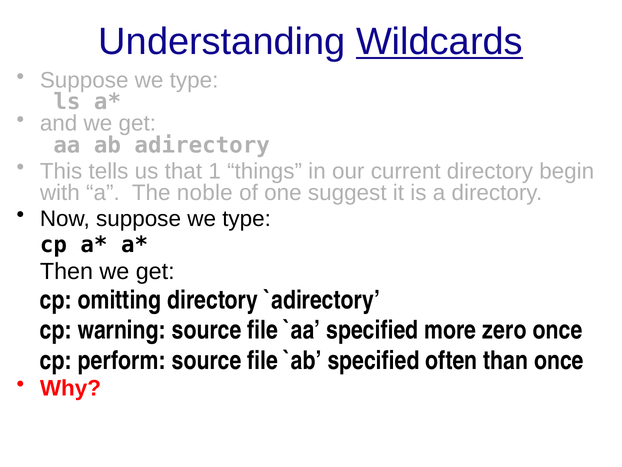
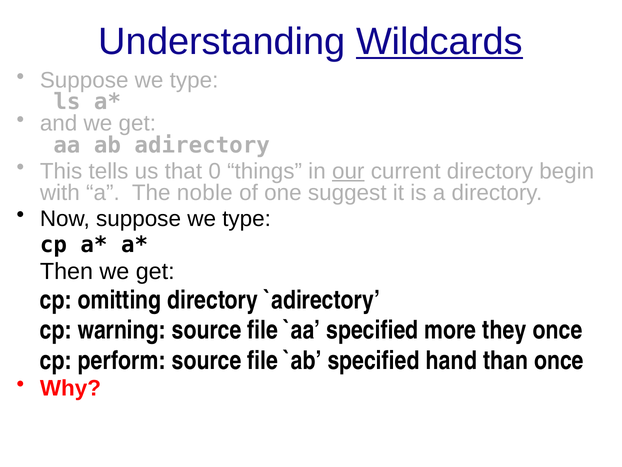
1: 1 -> 0
our underline: none -> present
zero: zero -> they
often: often -> hand
